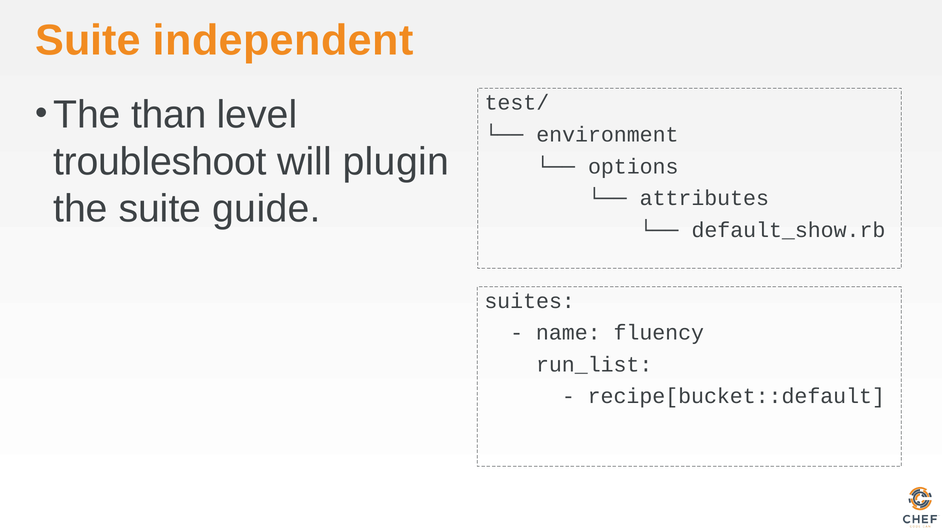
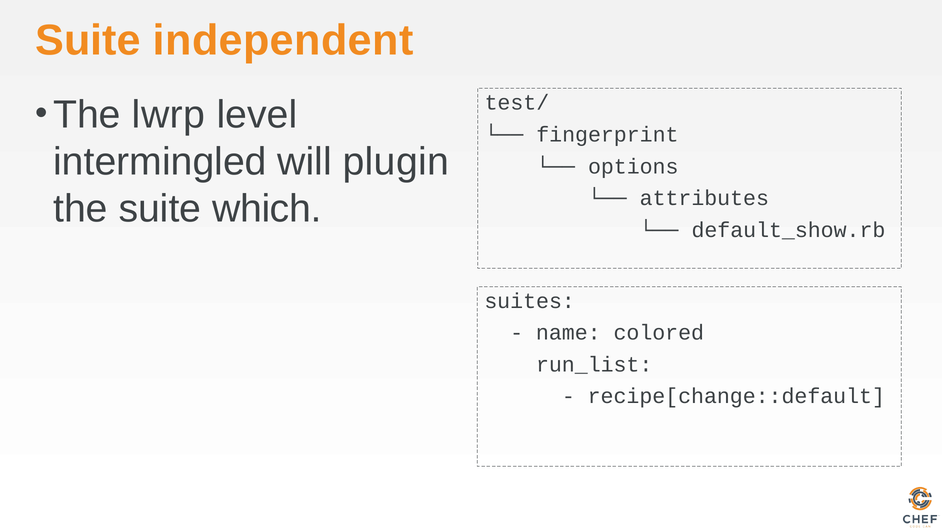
than: than -> lwrp
environment: environment -> fingerprint
troubleshoot: troubleshoot -> intermingled
guide: guide -> which
fluency: fluency -> colored
recipe[bucket::default: recipe[bucket::default -> recipe[change::default
